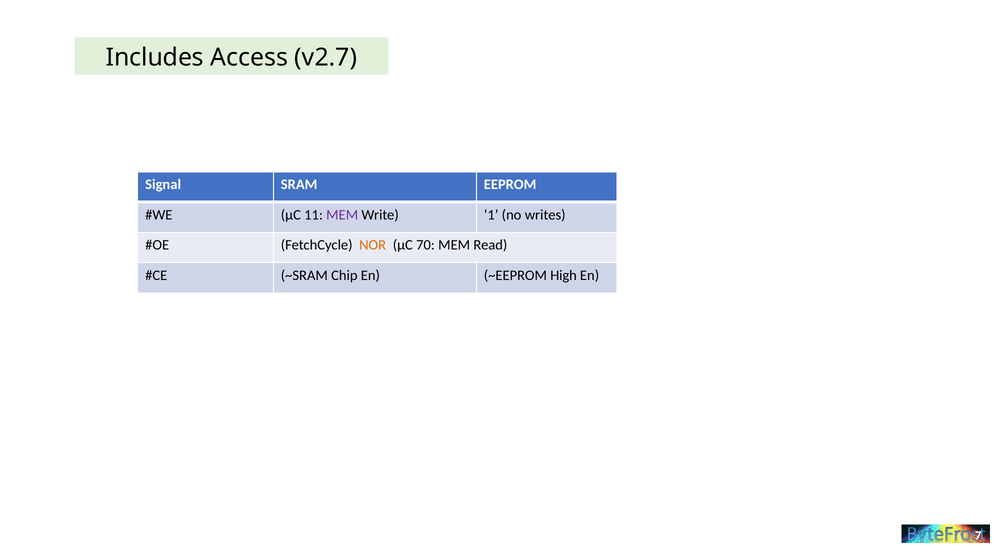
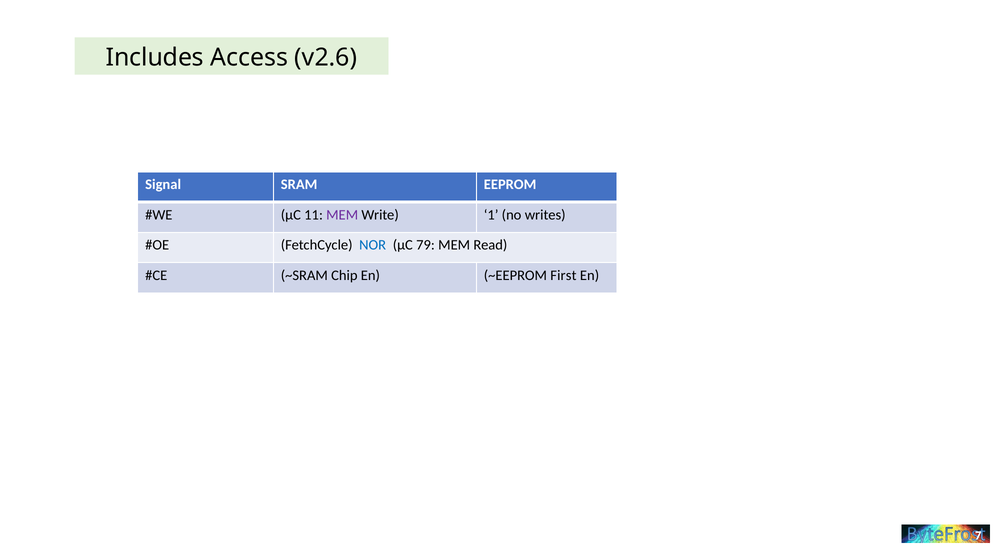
v2.7: v2.7 -> v2.6
NOR colour: orange -> blue
70: 70 -> 79
High: High -> First
